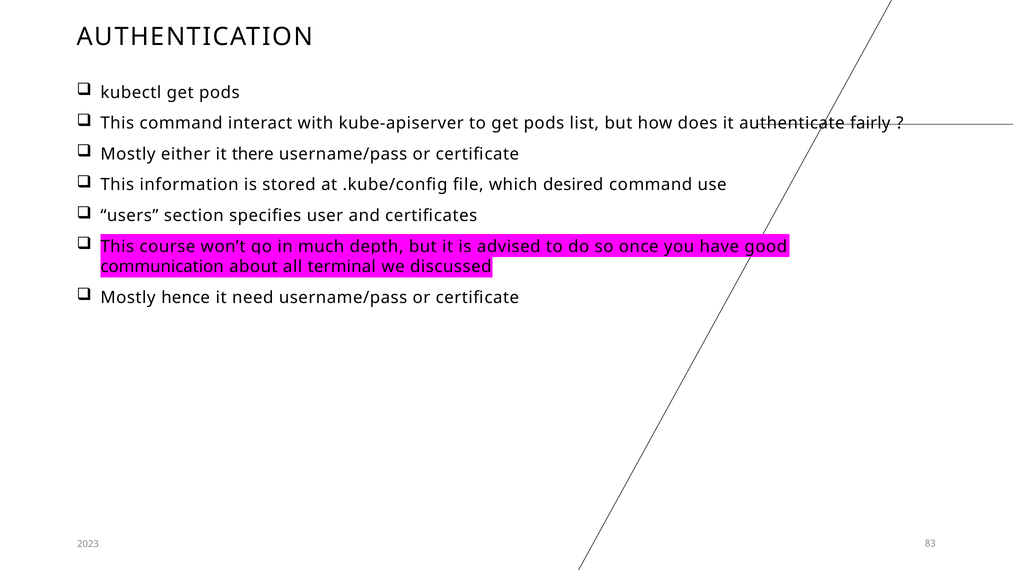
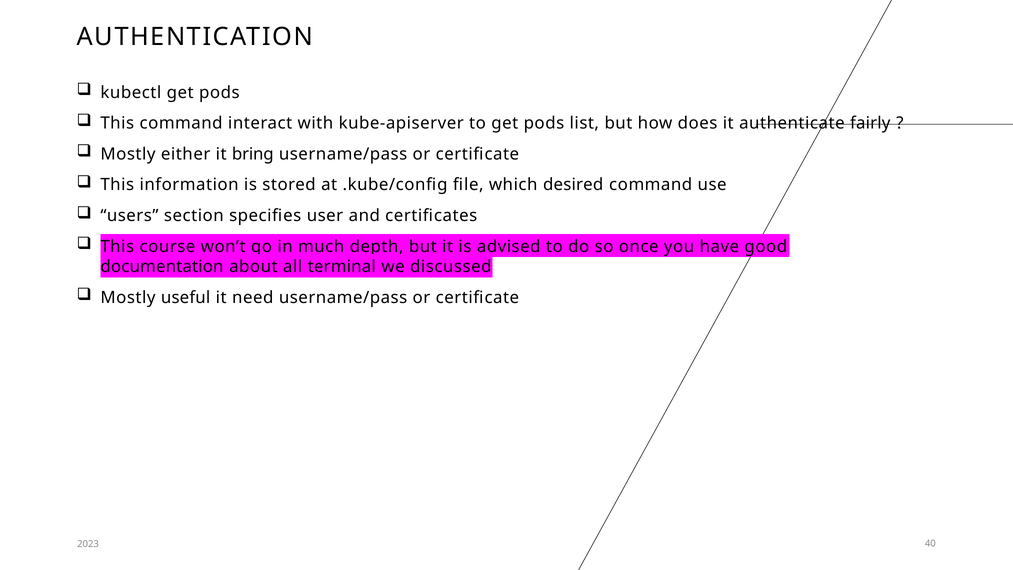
there: there -> bring
communication: communication -> documentation
hence: hence -> useful
83: 83 -> 40
